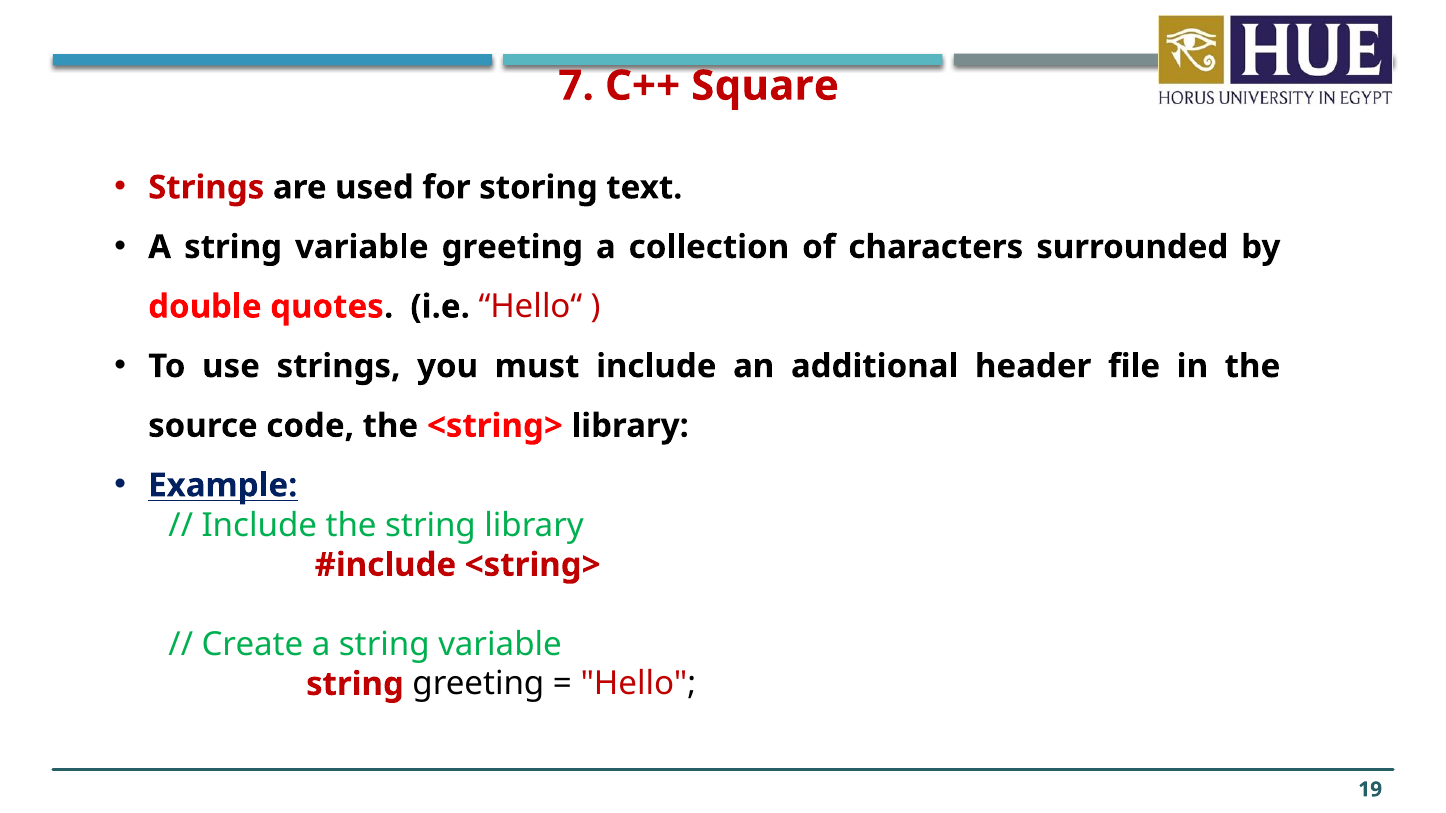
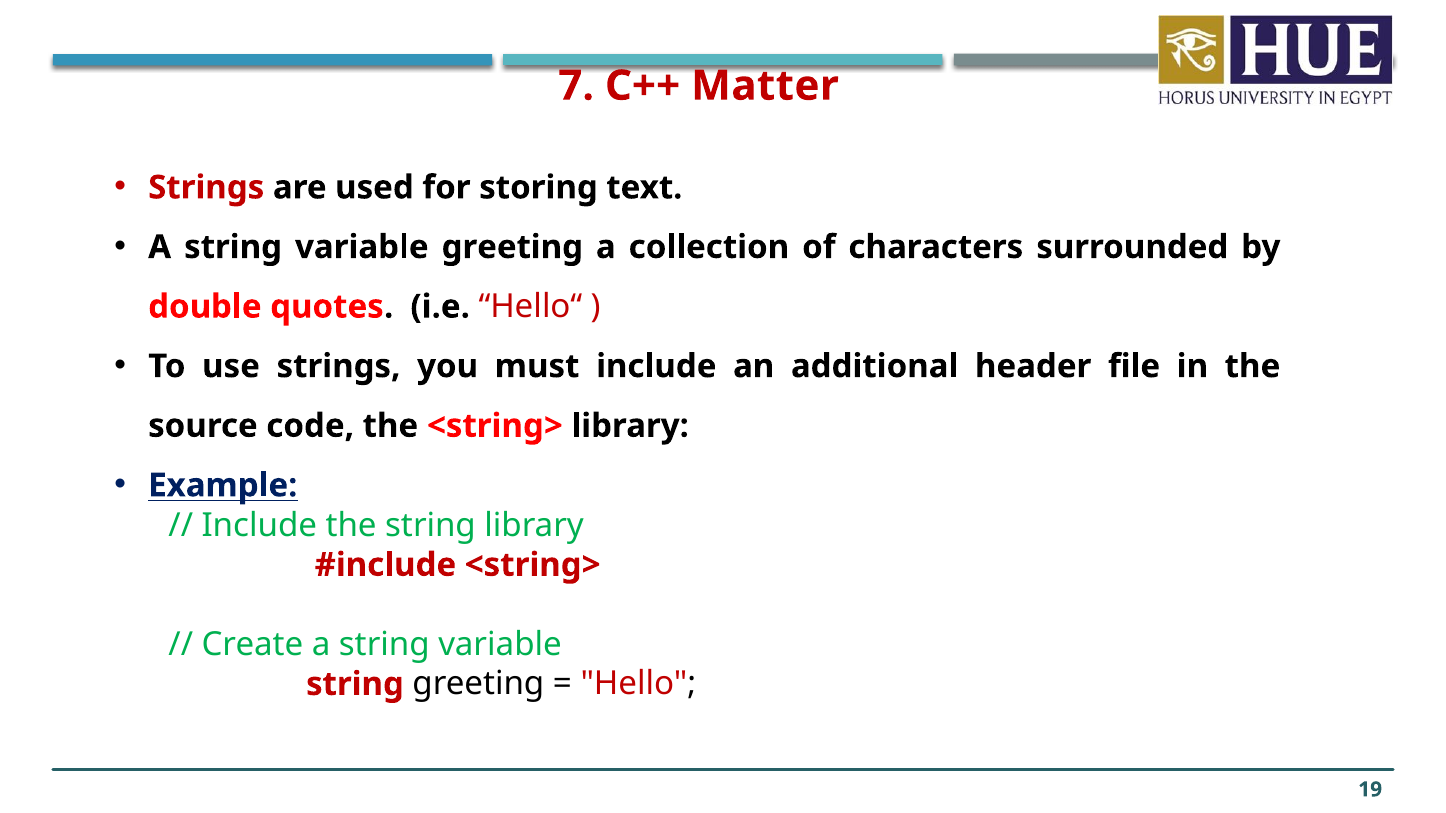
Square: Square -> Matter
